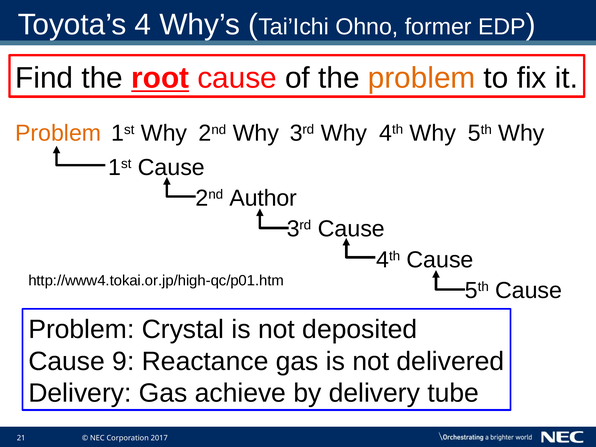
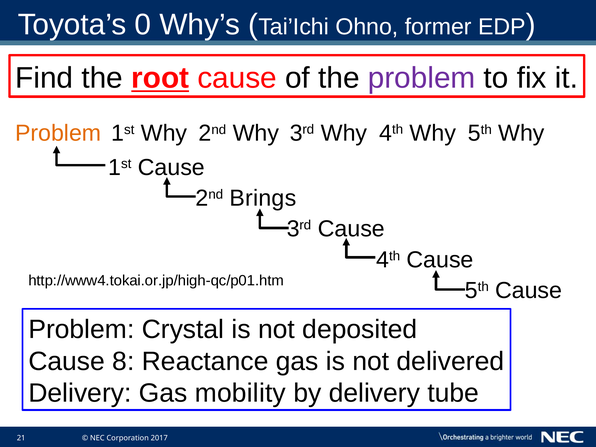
4: 4 -> 0
problem at (422, 78) colour: orange -> purple
Author: Author -> Brings
9: 9 -> 8
achieve: achieve -> mobility
